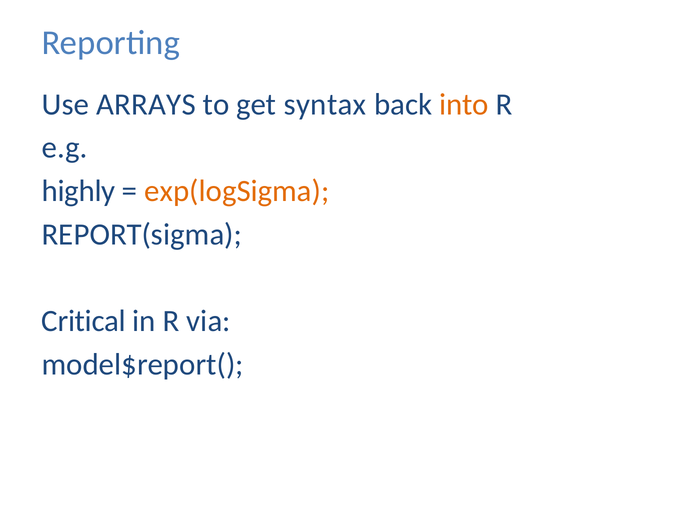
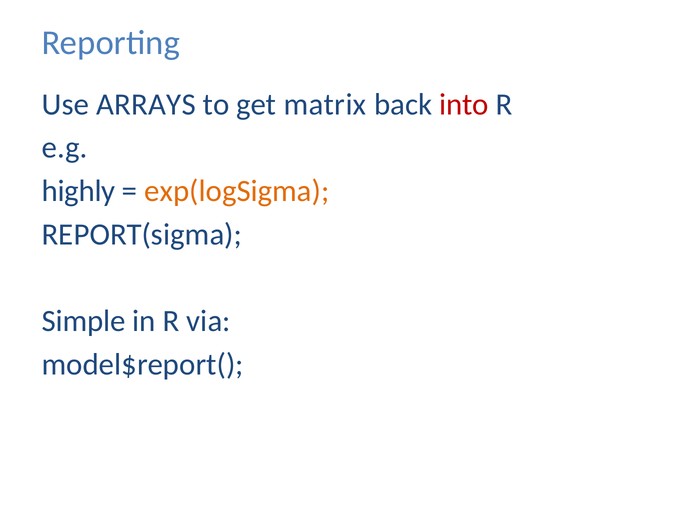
syntax: syntax -> matrix
into colour: orange -> red
Critical: Critical -> Simple
